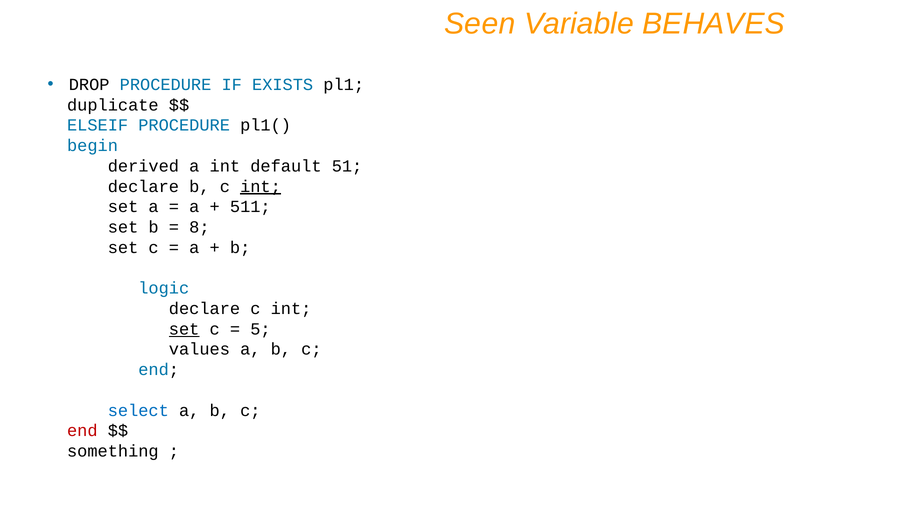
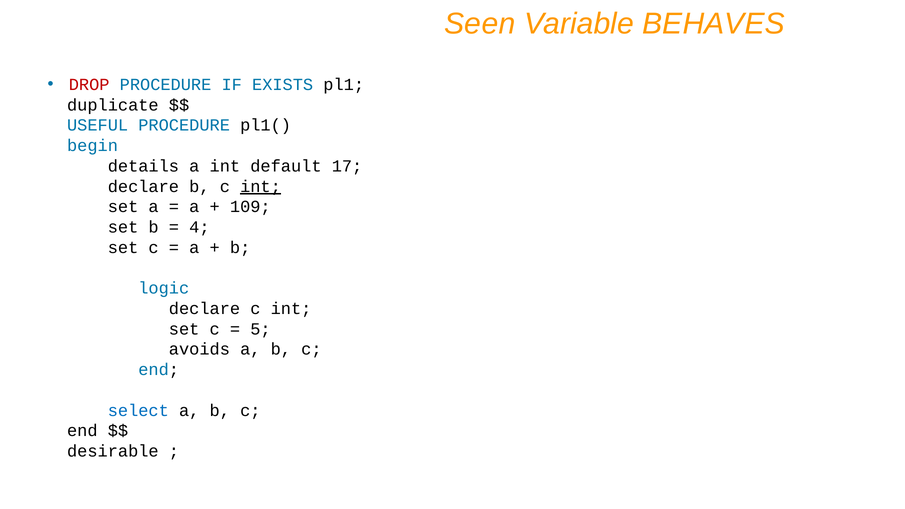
DROP colour: black -> red
ELSEIF: ELSEIF -> USEFUL
derived: derived -> details
51: 51 -> 17
511: 511 -> 109
8: 8 -> 4
set at (184, 329) underline: present -> none
values: values -> avoids
end at (82, 431) colour: red -> black
something: something -> desirable
